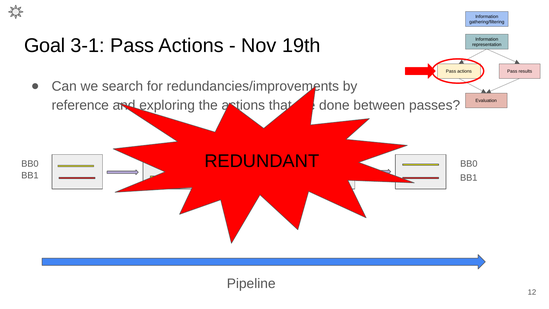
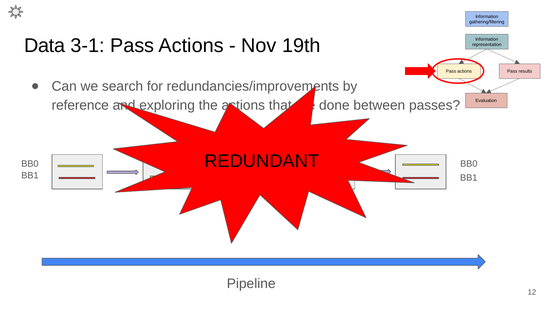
Goal: Goal -> Data
